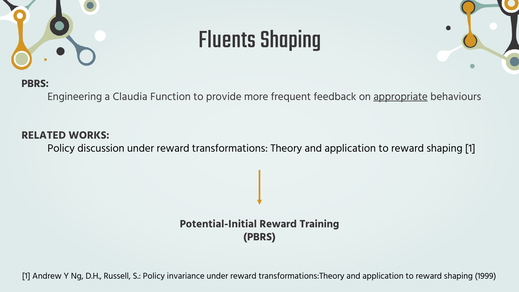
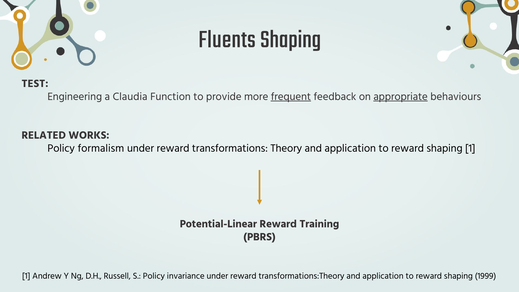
PBRS at (35, 83): PBRS -> TEST
frequent underline: none -> present
discussion: discussion -> formalism
Potential-Initial: Potential-Initial -> Potential-Linear
